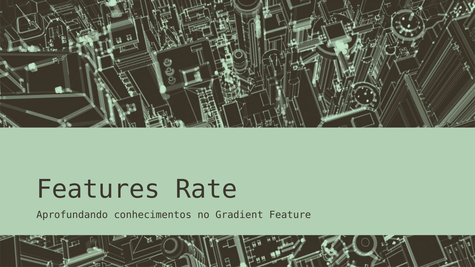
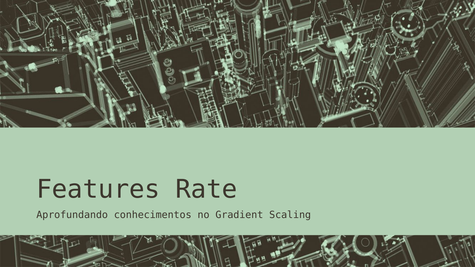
Feature: Feature -> Scaling
